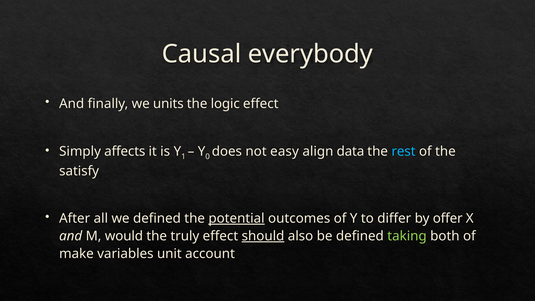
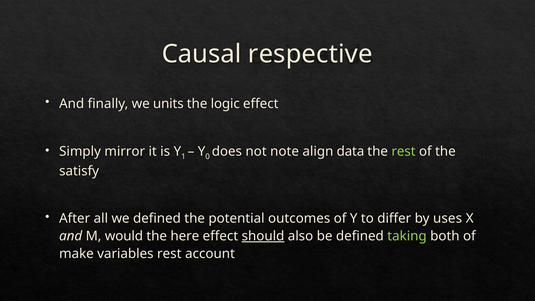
everybody: everybody -> respective
affects: affects -> mirror
easy: easy -> note
rest at (403, 151) colour: light blue -> light green
potential underline: present -> none
offer: offer -> uses
truly: truly -> here
variables unit: unit -> rest
